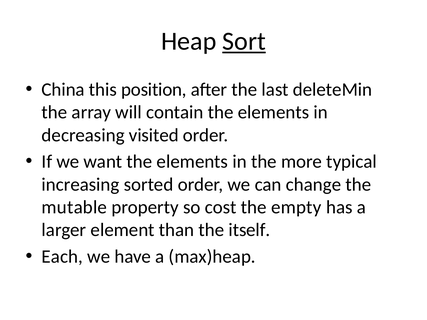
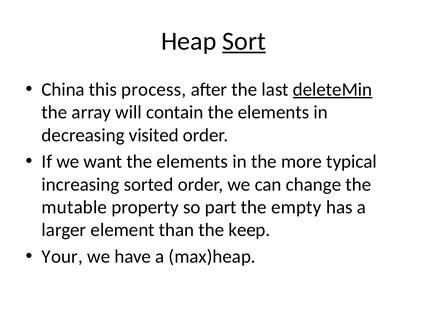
position: position -> process
deleteMin underline: none -> present
cost: cost -> part
itself: itself -> keep
Each: Each -> Your
